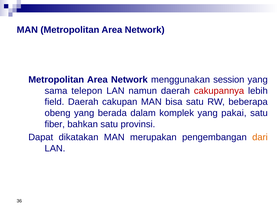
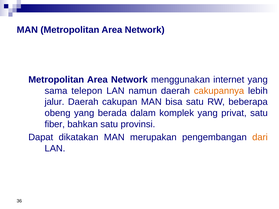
session: session -> internet
cakupannya colour: red -> orange
field: field -> jalur
pakai: pakai -> privat
